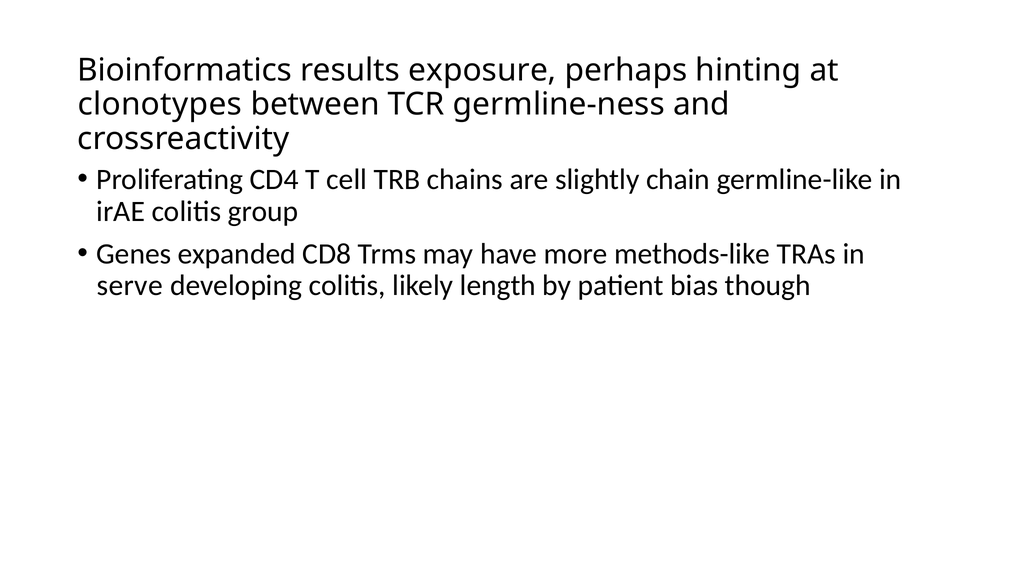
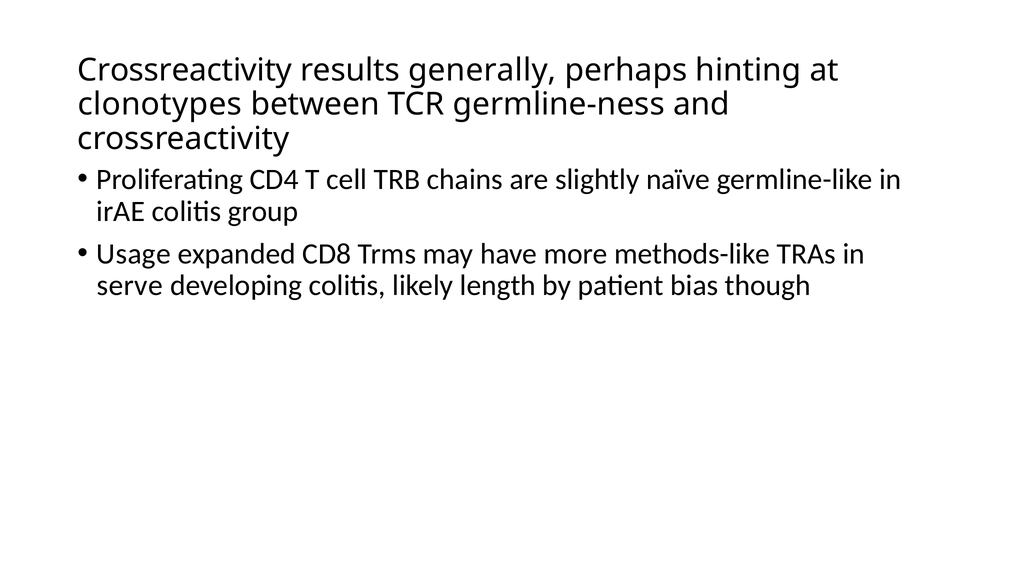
Bioinformatics at (185, 70): Bioinformatics -> Crossreactivity
exposure: exposure -> generally
chain: chain -> naïve
Genes: Genes -> Usage
